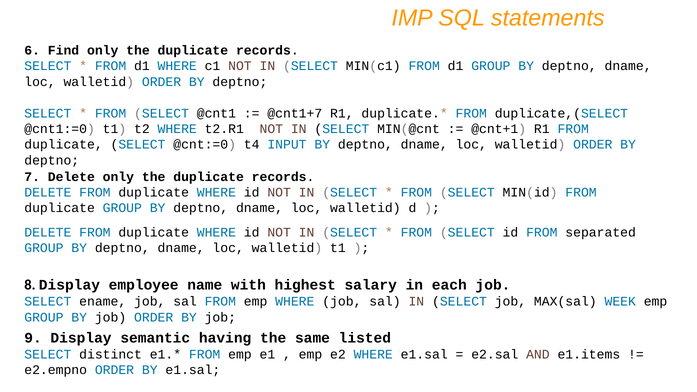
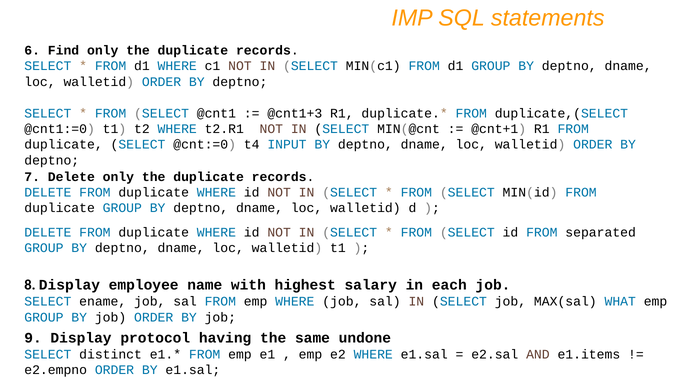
@cnt1+7: @cnt1+7 -> @cnt1+3
WEEK: WEEK -> WHAT
semantic: semantic -> protocol
listed: listed -> undone
